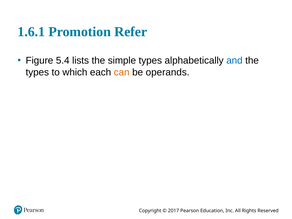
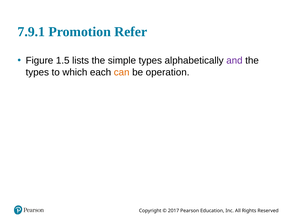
1.6.1: 1.6.1 -> 7.9.1
5.4: 5.4 -> 1.5
and colour: blue -> purple
operands: operands -> operation
